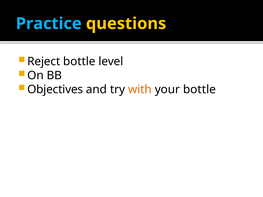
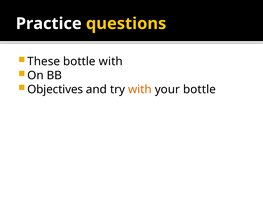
Practice colour: light blue -> white
Reject: Reject -> These
bottle level: level -> with
